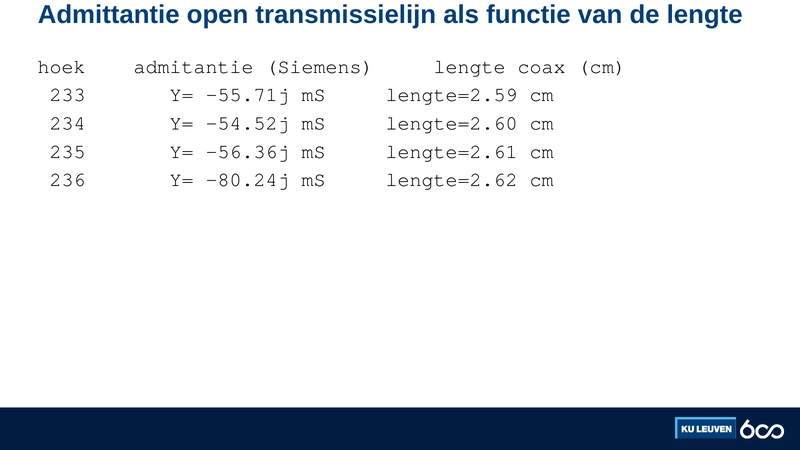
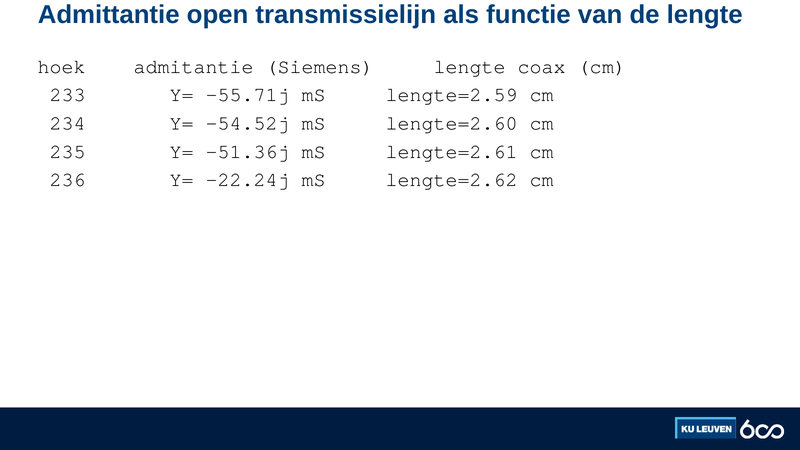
-56.36j: -56.36j -> -51.36j
-80.24j: -80.24j -> -22.24j
